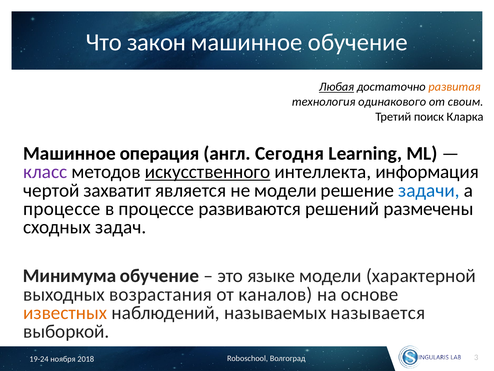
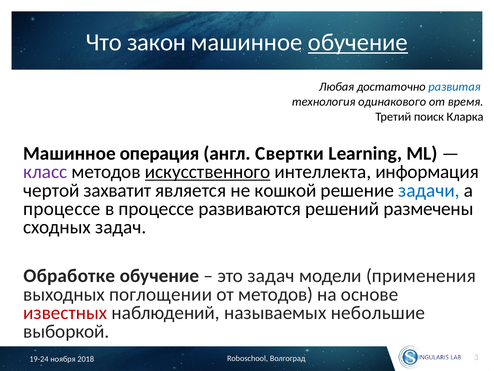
обучение at (358, 42) underline: none -> present
Любая underline: present -> none
развитая colour: orange -> blue
своим: своим -> время
Сегодня: Сегодня -> Свертки
не модели: модели -> кошкой
Минимума: Минимума -> Обработке
это языке: языке -> задач
характерной: характерной -> применения
возрастания: возрастания -> поглощении
от каналов: каналов -> методов
известных colour: orange -> red
называется: называется -> небольшие
